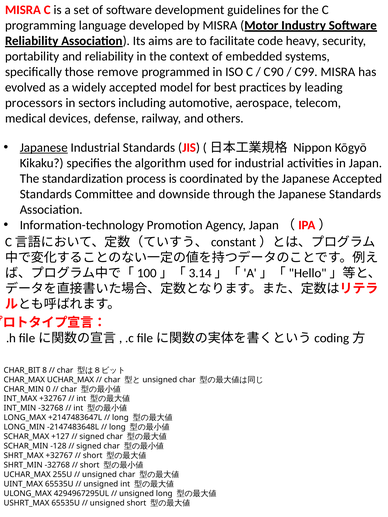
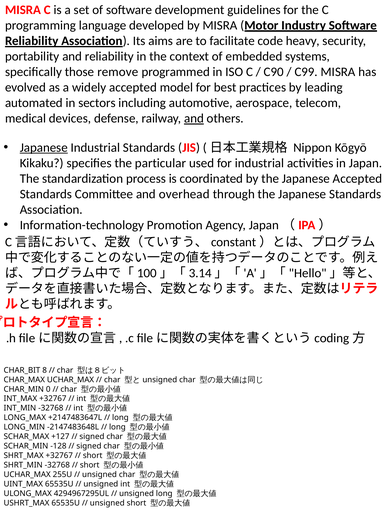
processors: processors -> automated
and at (194, 119) underline: none -> present
algorithm: algorithm -> particular
downside: downside -> overhead
